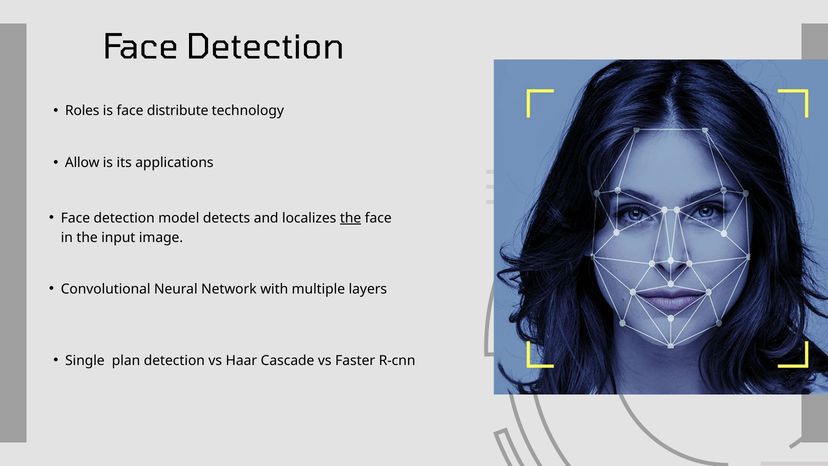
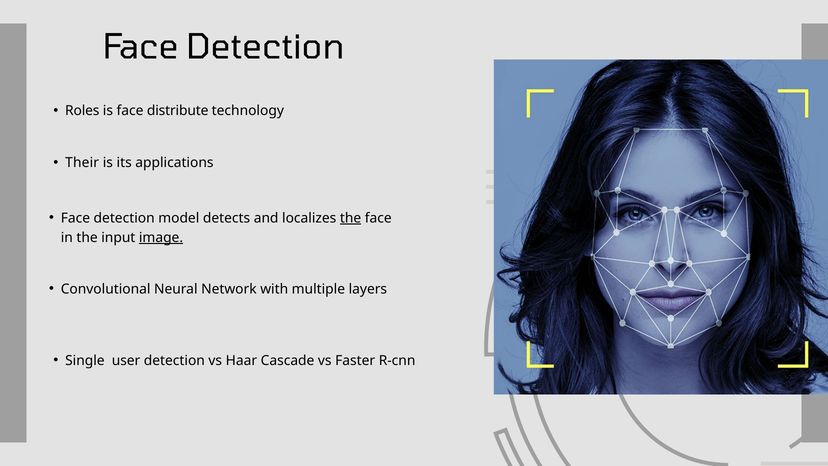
Allow: Allow -> Their
image underline: none -> present
plan: plan -> user
